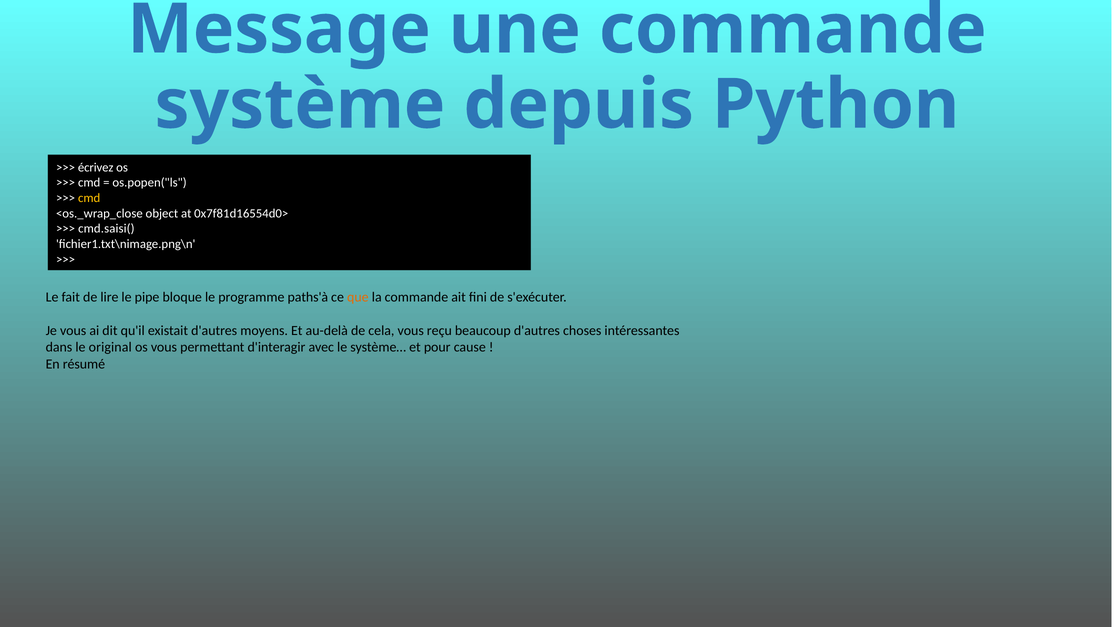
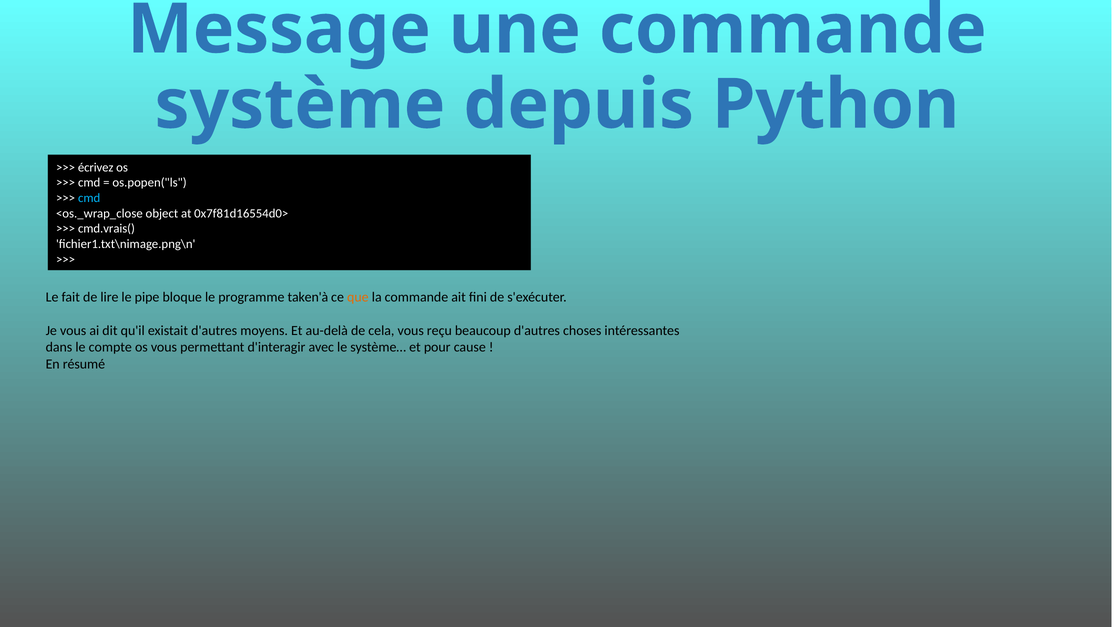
cmd at (89, 198) colour: yellow -> light blue
cmd.saisi(: cmd.saisi( -> cmd.vrais(
paths'à: paths'à -> taken'à
original: original -> compte
